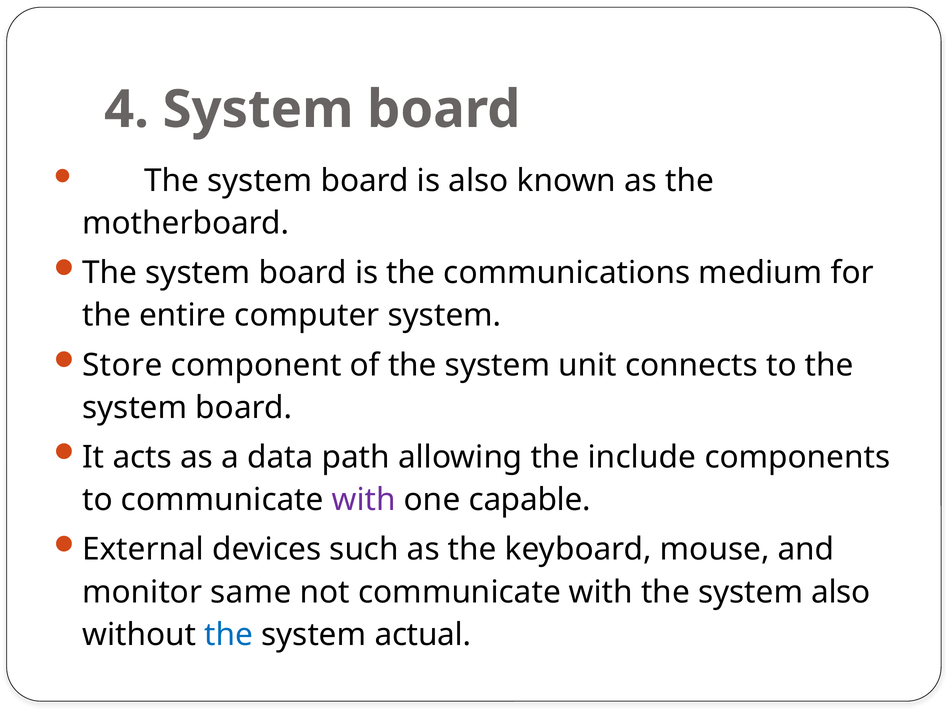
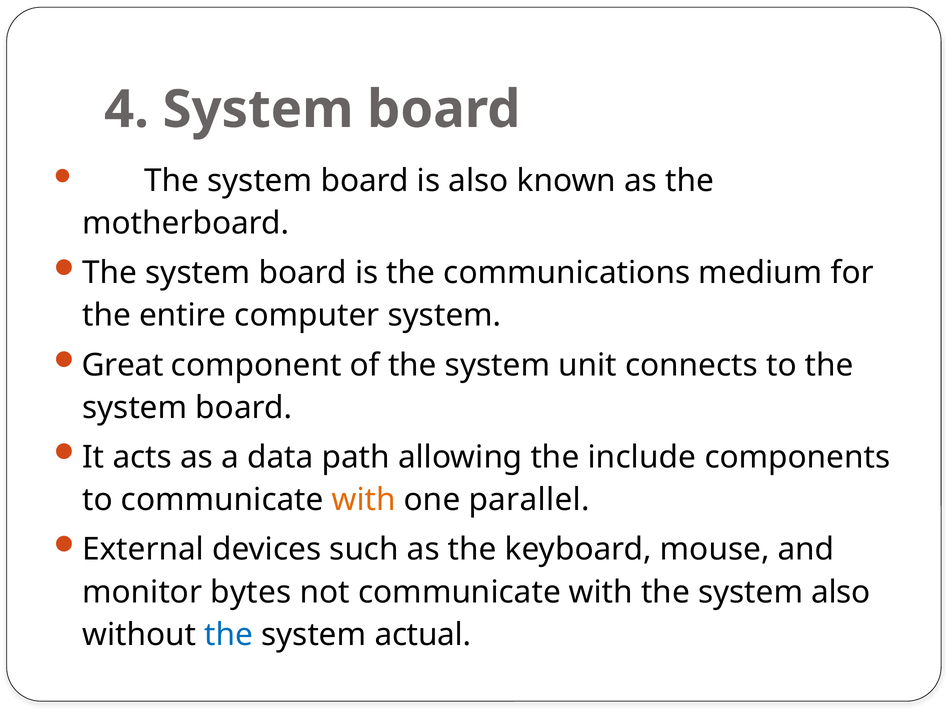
Store: Store -> Great
with at (364, 500) colour: purple -> orange
capable: capable -> parallel
same: same -> bytes
